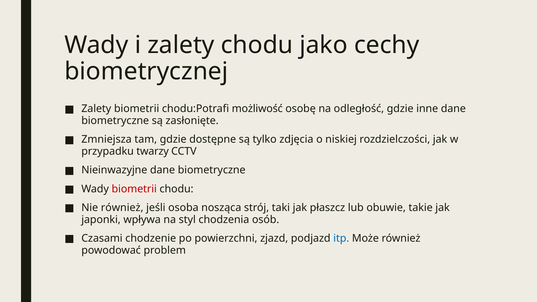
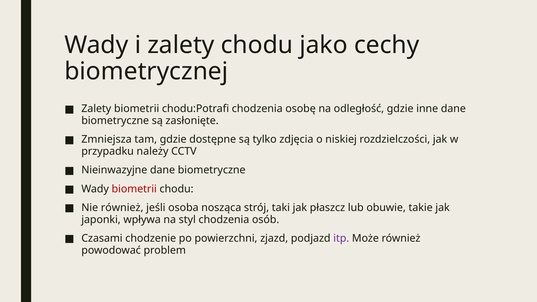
chodu:Potrafi możliwość: możliwość -> chodzenia
twarzy: twarzy -> należy
itp colour: blue -> purple
